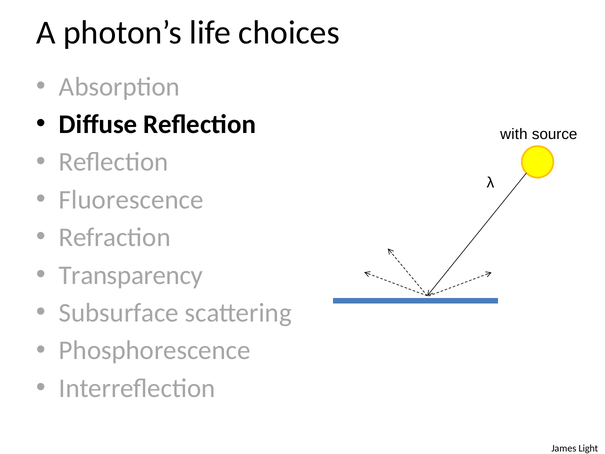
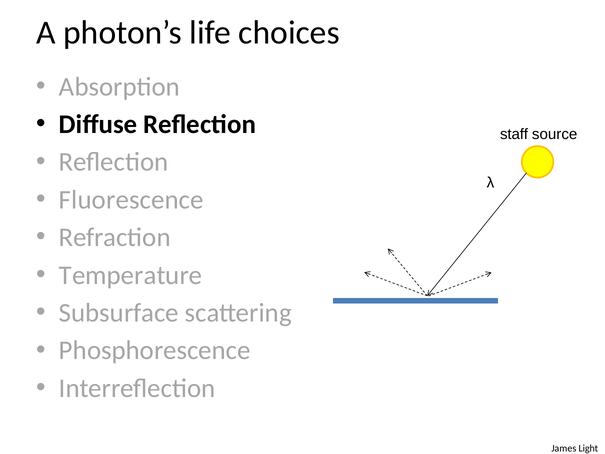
with: with -> staff
Transparency: Transparency -> Temperature
